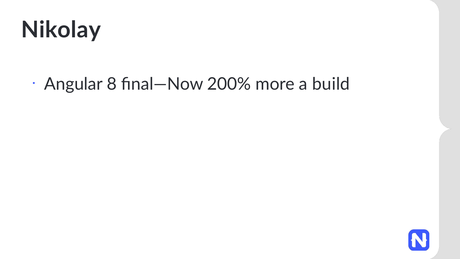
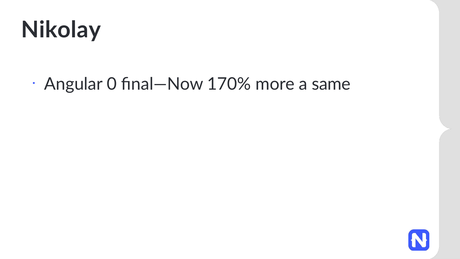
8: 8 -> 0
200%: 200% -> 170%
build: build -> same
